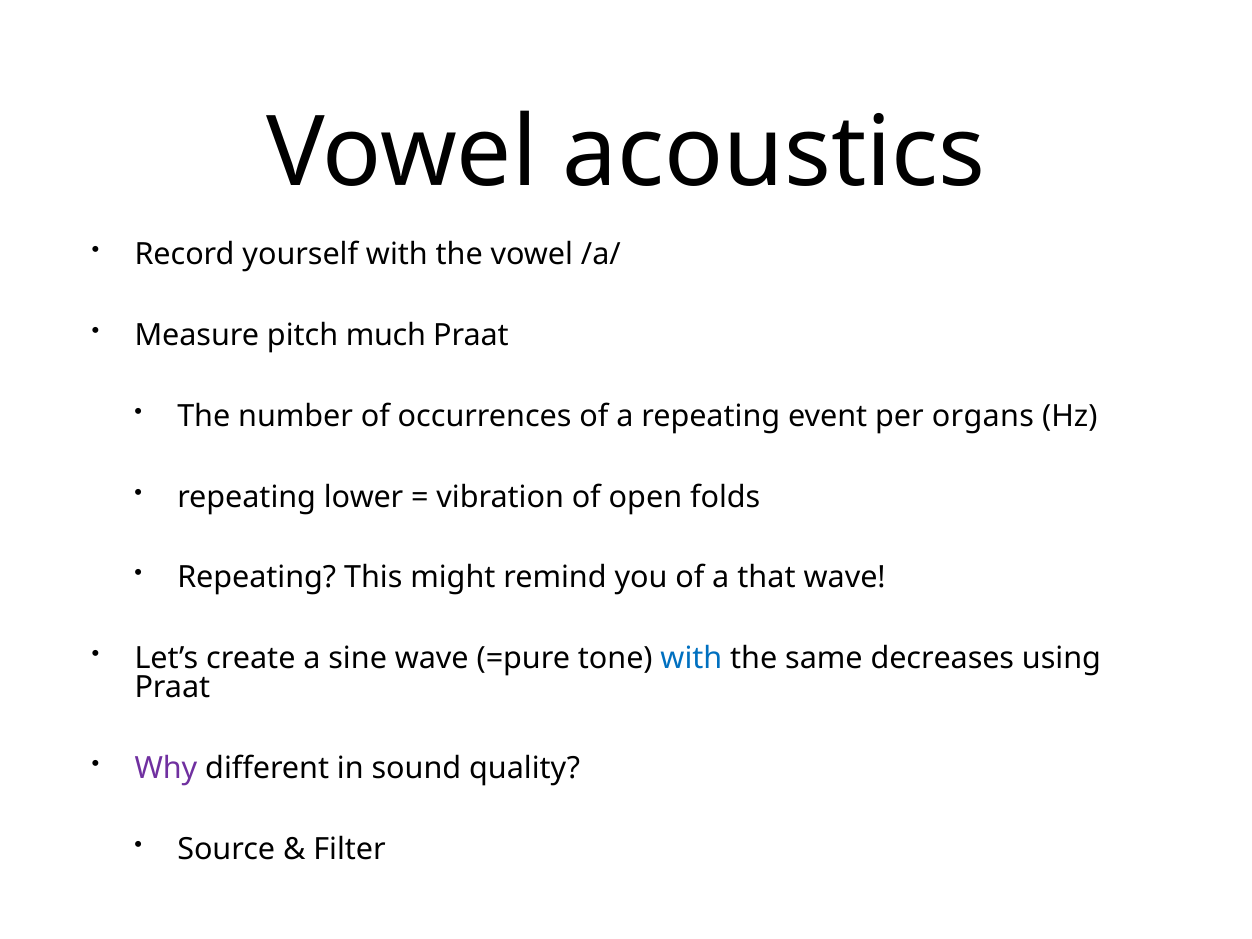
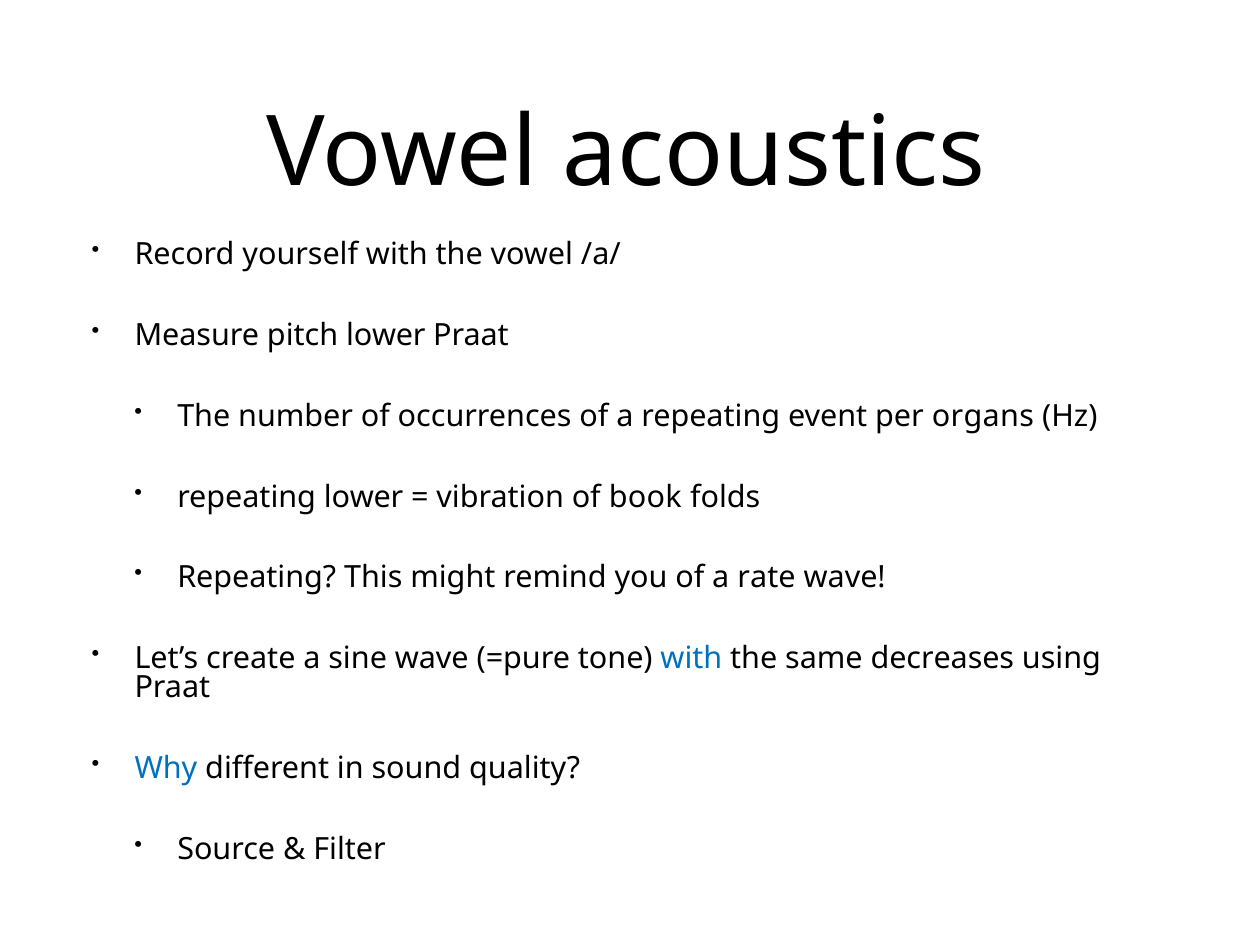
pitch much: much -> lower
open: open -> book
that: that -> rate
Why colour: purple -> blue
